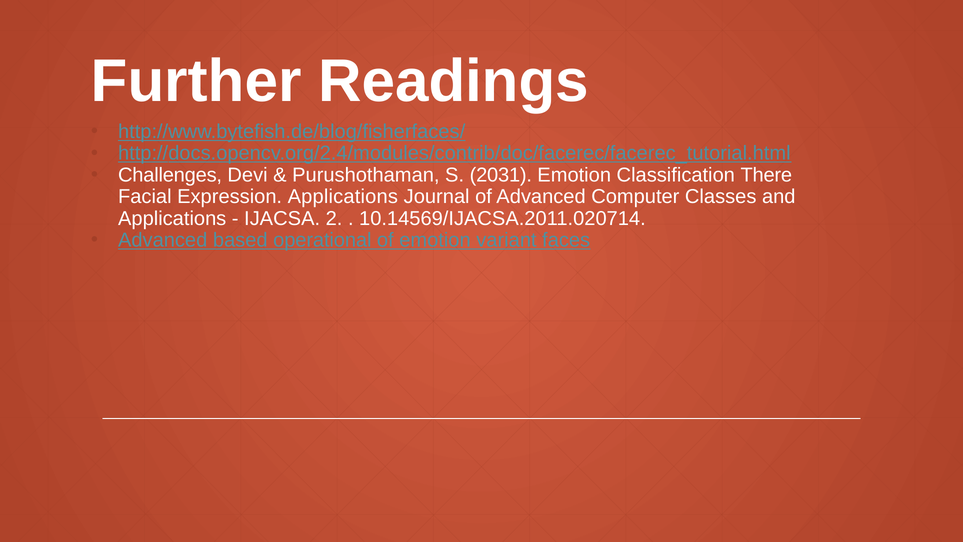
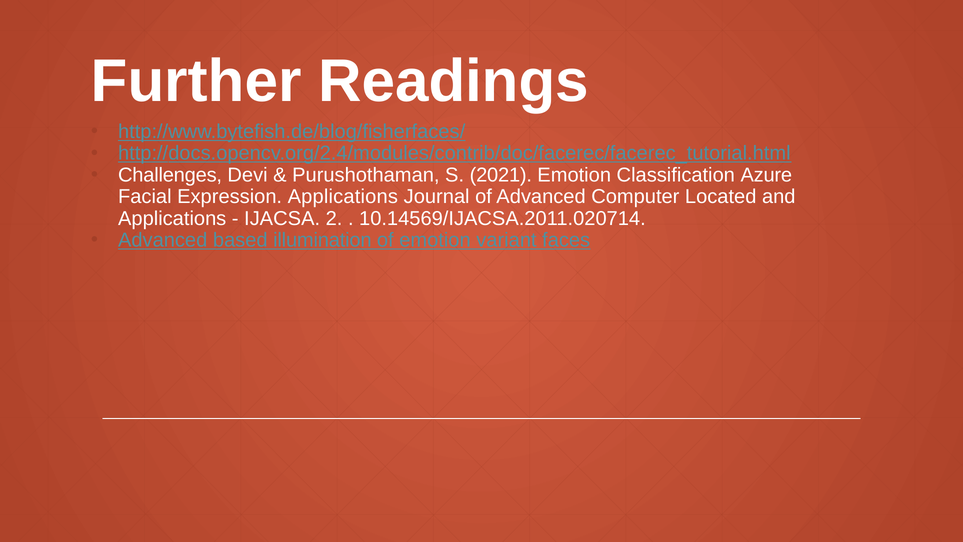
2031: 2031 -> 2021
There: There -> Azure
Classes: Classes -> Located
operational: operational -> illumination
